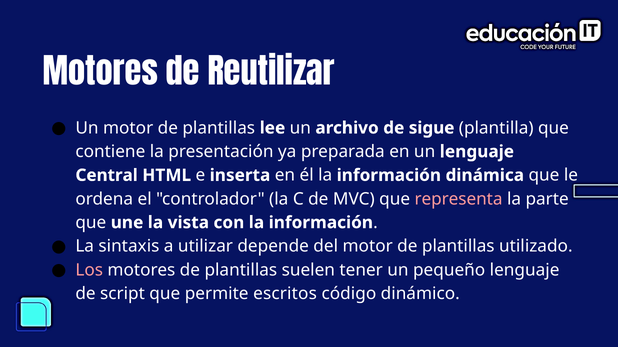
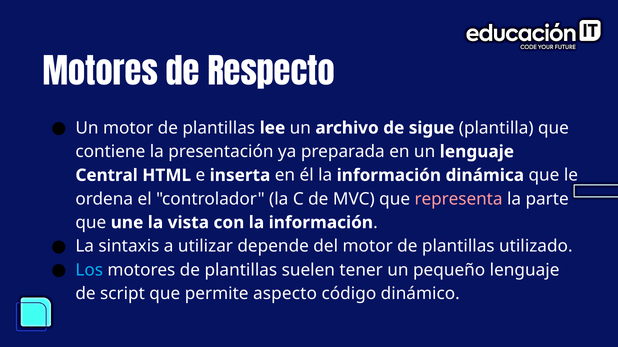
Reutilizar: Reutilizar -> Respecto
Los colour: pink -> light blue
escritos: escritos -> aspecto
